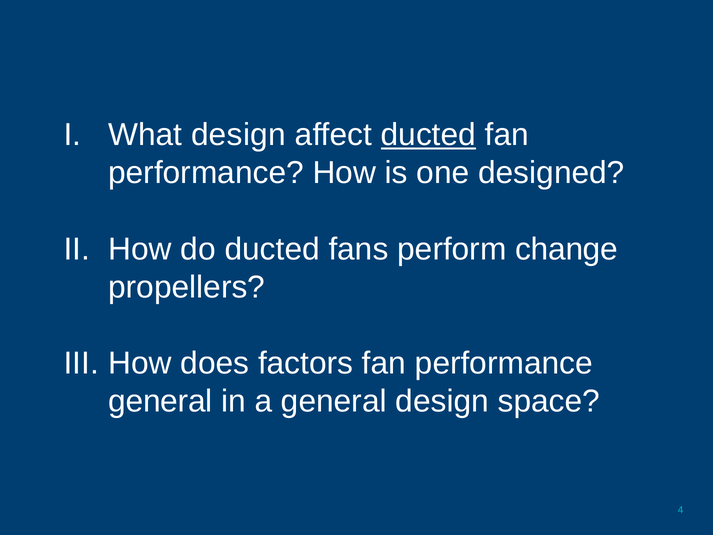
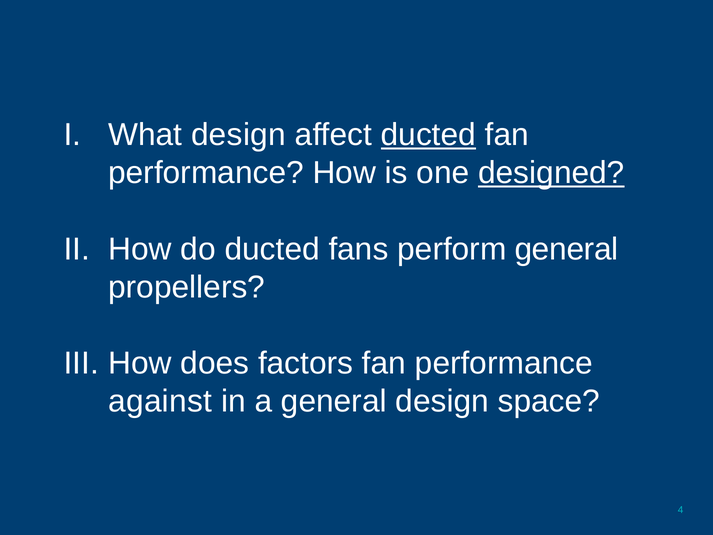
designed underline: none -> present
perform change: change -> general
general at (160, 401): general -> against
